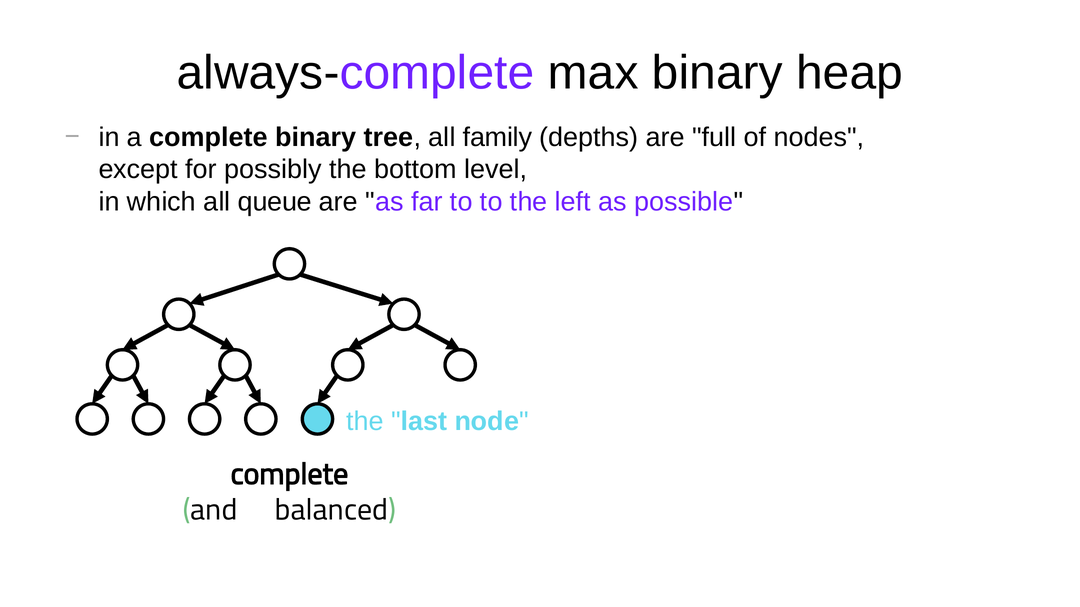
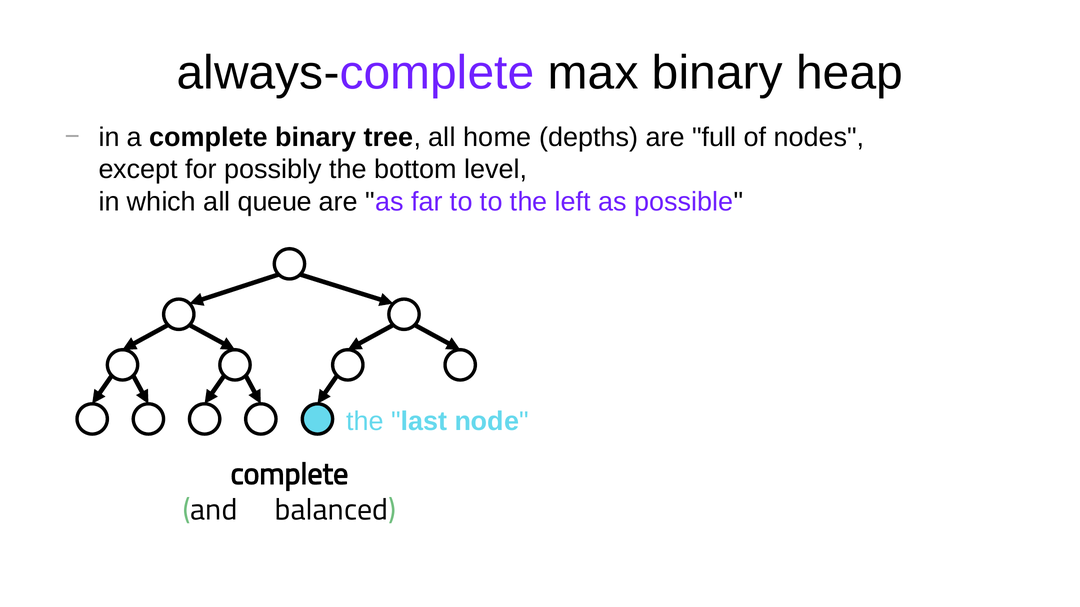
family: family -> home
